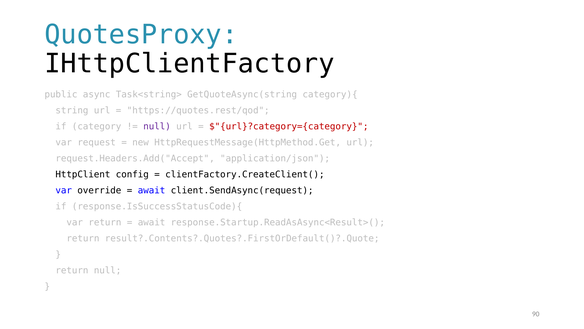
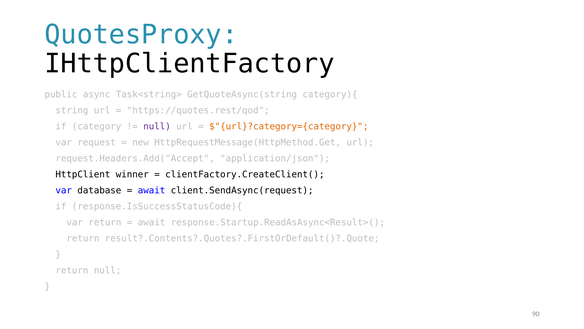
$"{url}?category={category colour: red -> orange
config: config -> winner
override: override -> database
